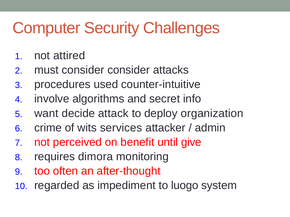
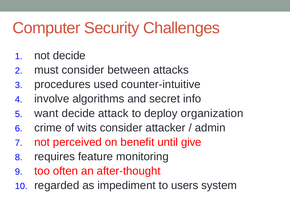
not attired: attired -> decide
consider consider: consider -> between
wits services: services -> consider
dimora: dimora -> feature
luogo: luogo -> users
